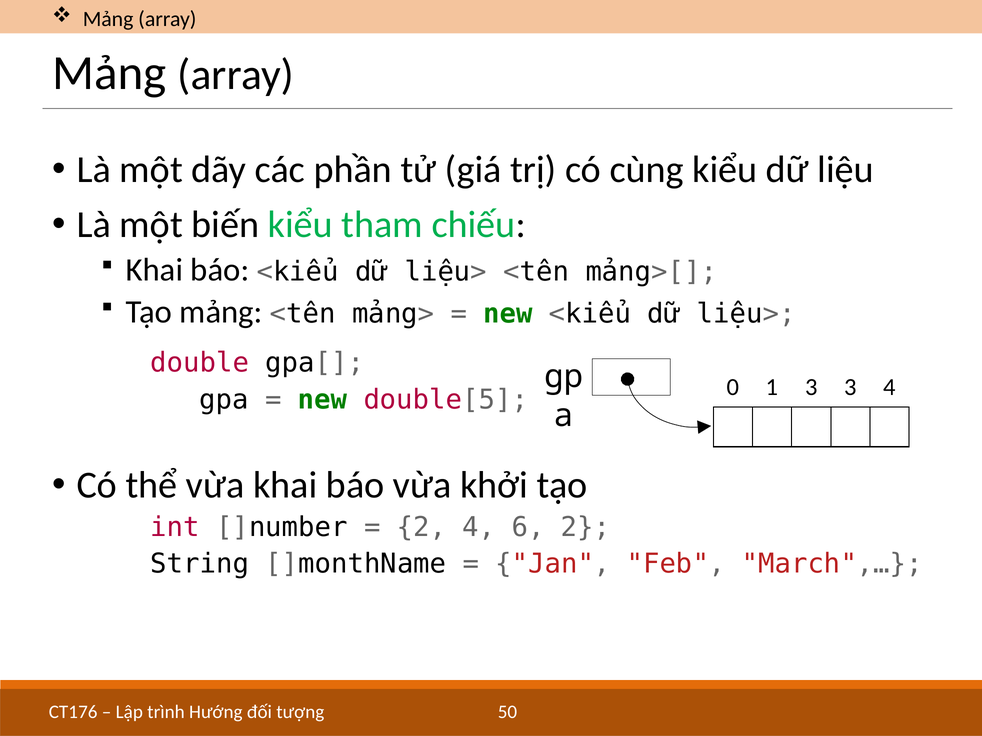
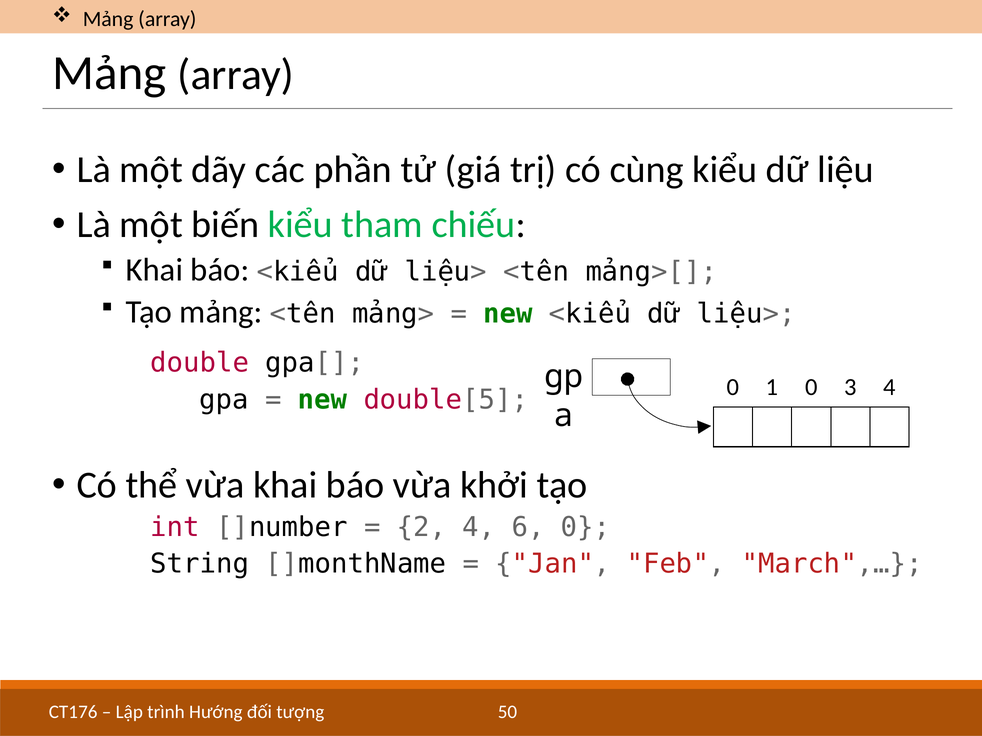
1 3: 3 -> 0
6 2: 2 -> 0
